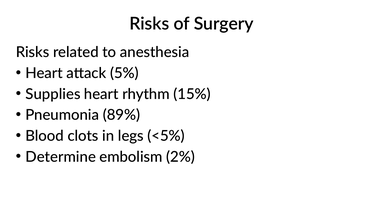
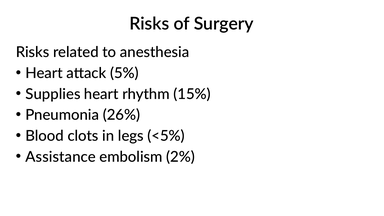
89%: 89% -> 26%
Determine: Determine -> Assistance
